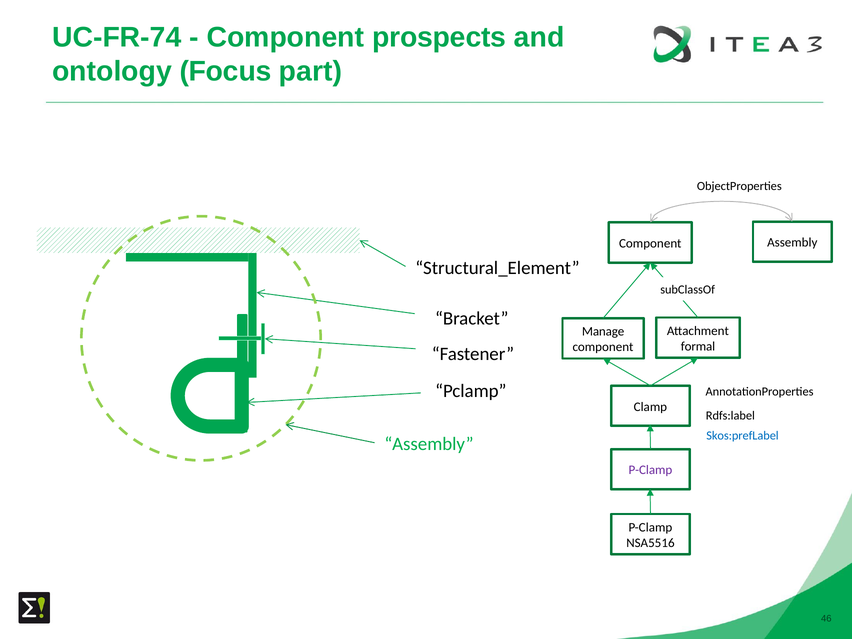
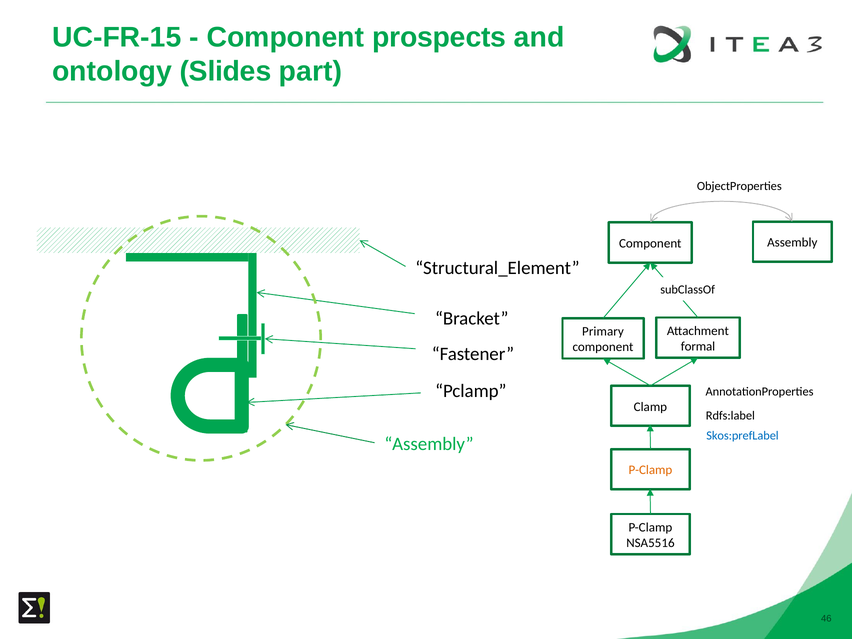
UC-FR-74: UC-FR-74 -> UC-FR-15
Focus: Focus -> Slides
Manage: Manage -> Primary
P-Clamp at (650, 470) colour: purple -> orange
